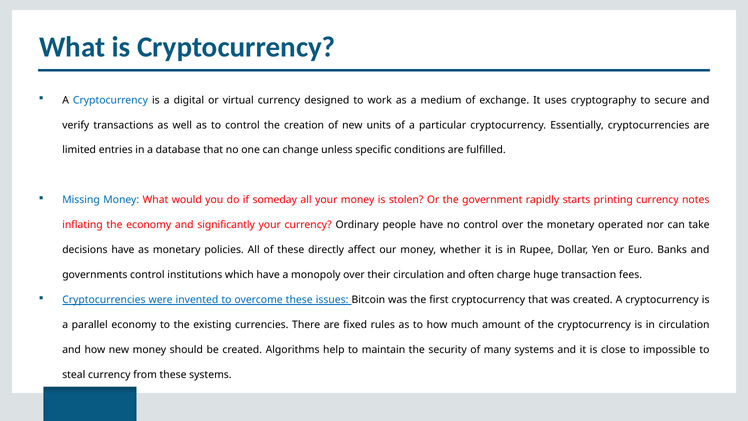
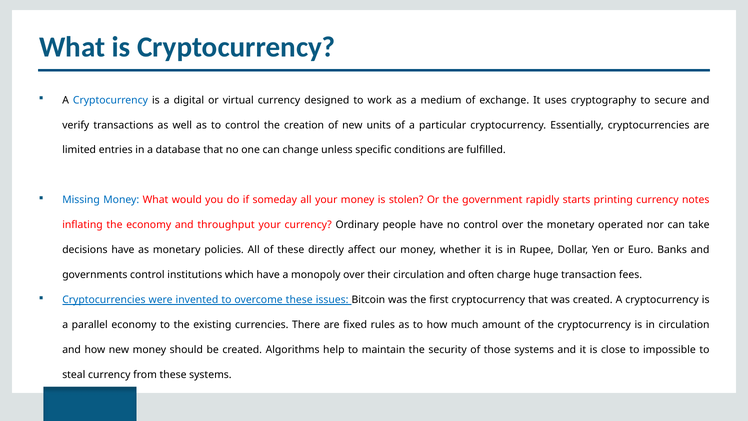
significantly: significantly -> throughput
many: many -> those
